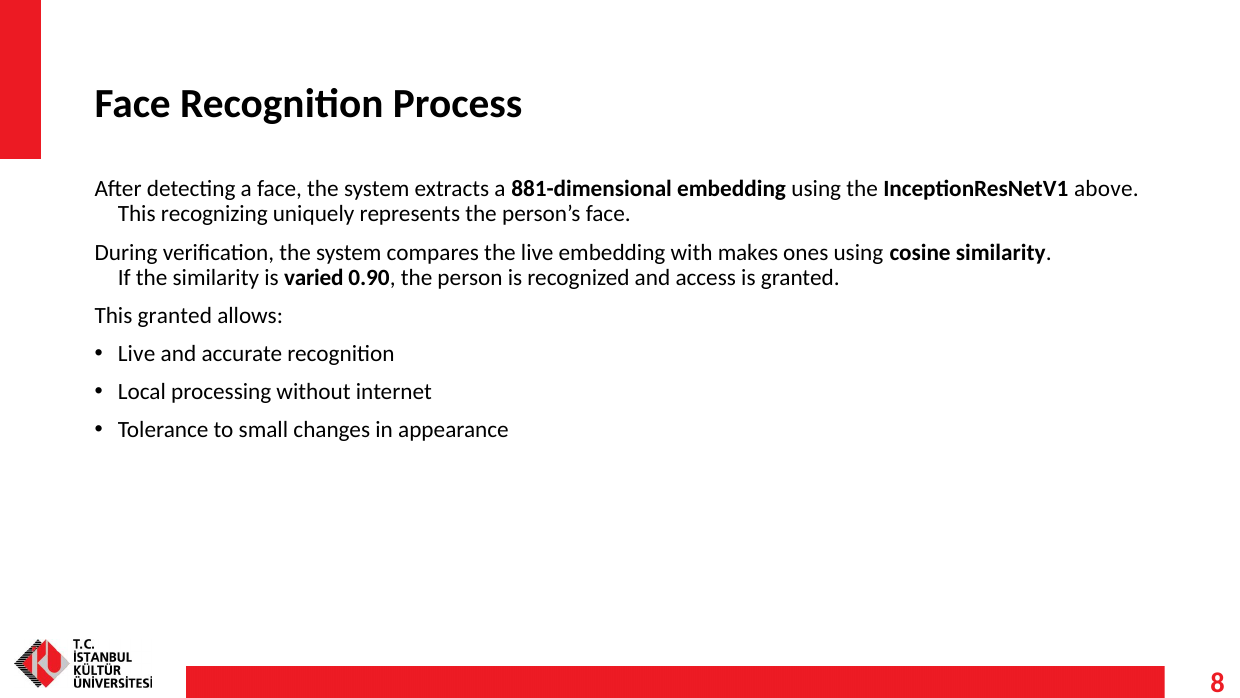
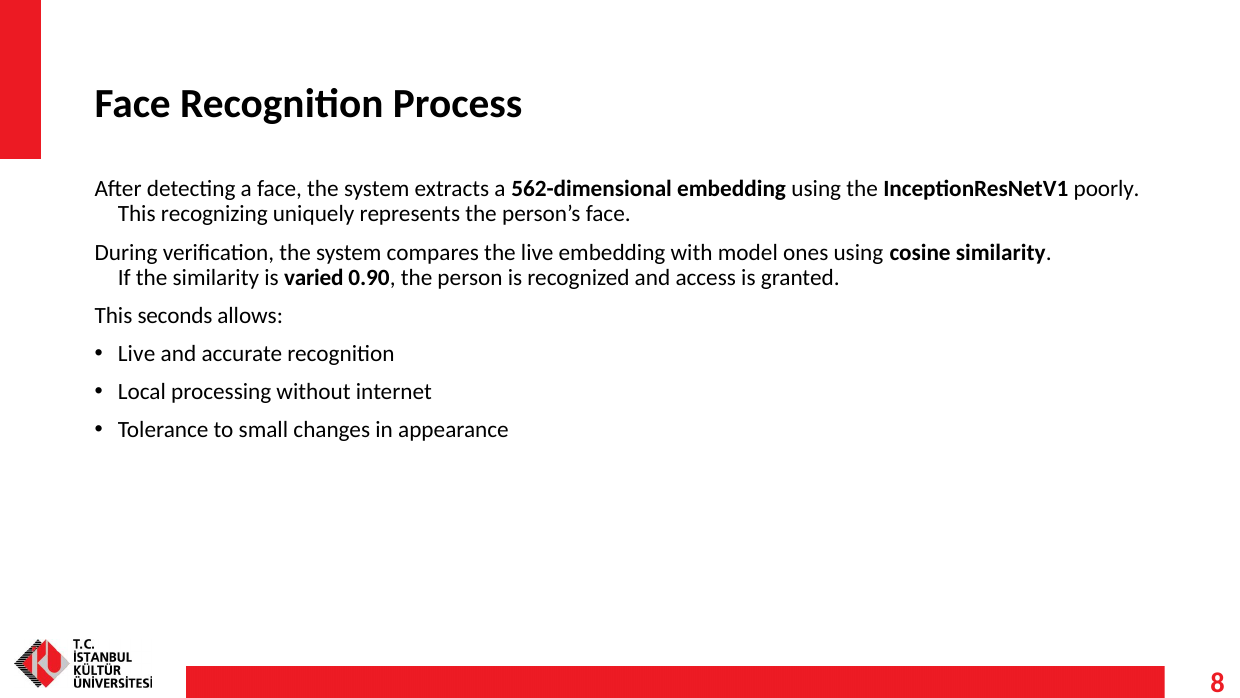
881-dimensional: 881-dimensional -> 562-dimensional
above: above -> poorly
makes: makes -> model
This granted: granted -> seconds
